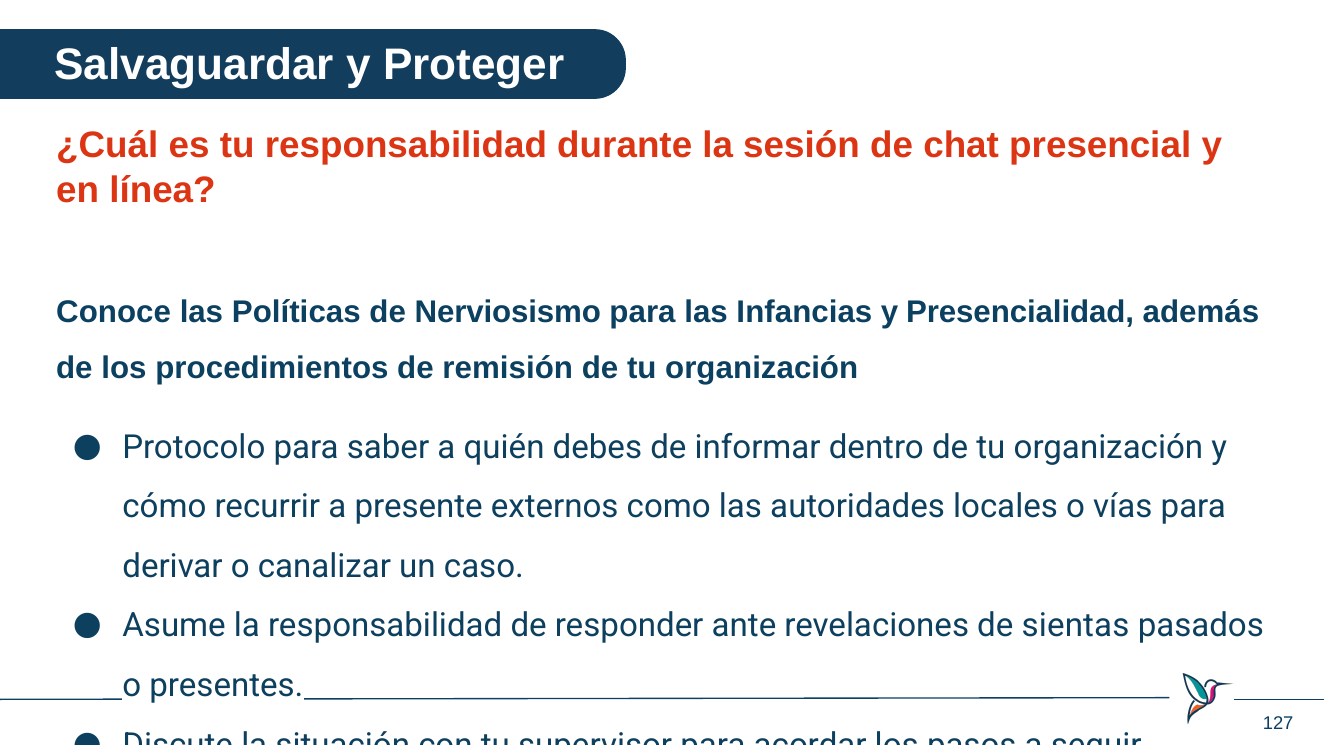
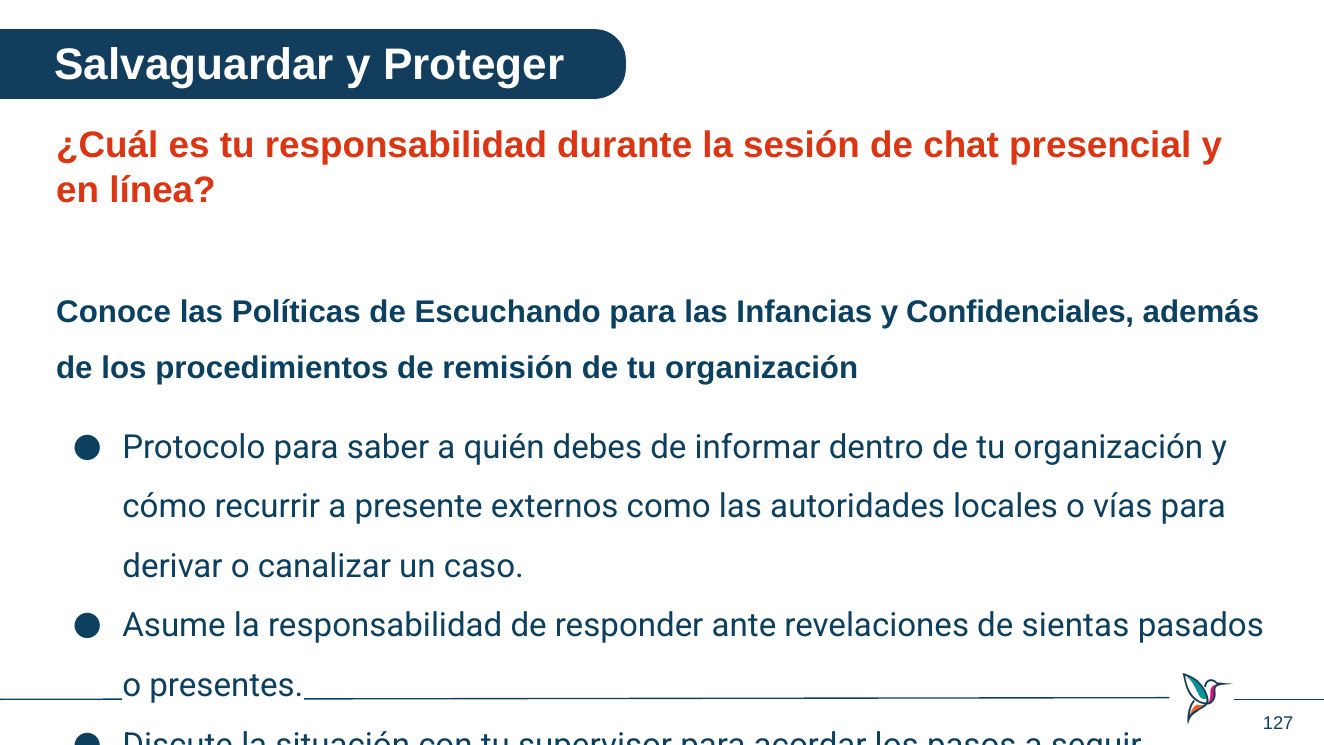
Nerviosismo: Nerviosismo -> Escuchando
Presencialidad: Presencialidad -> Confidenciales
